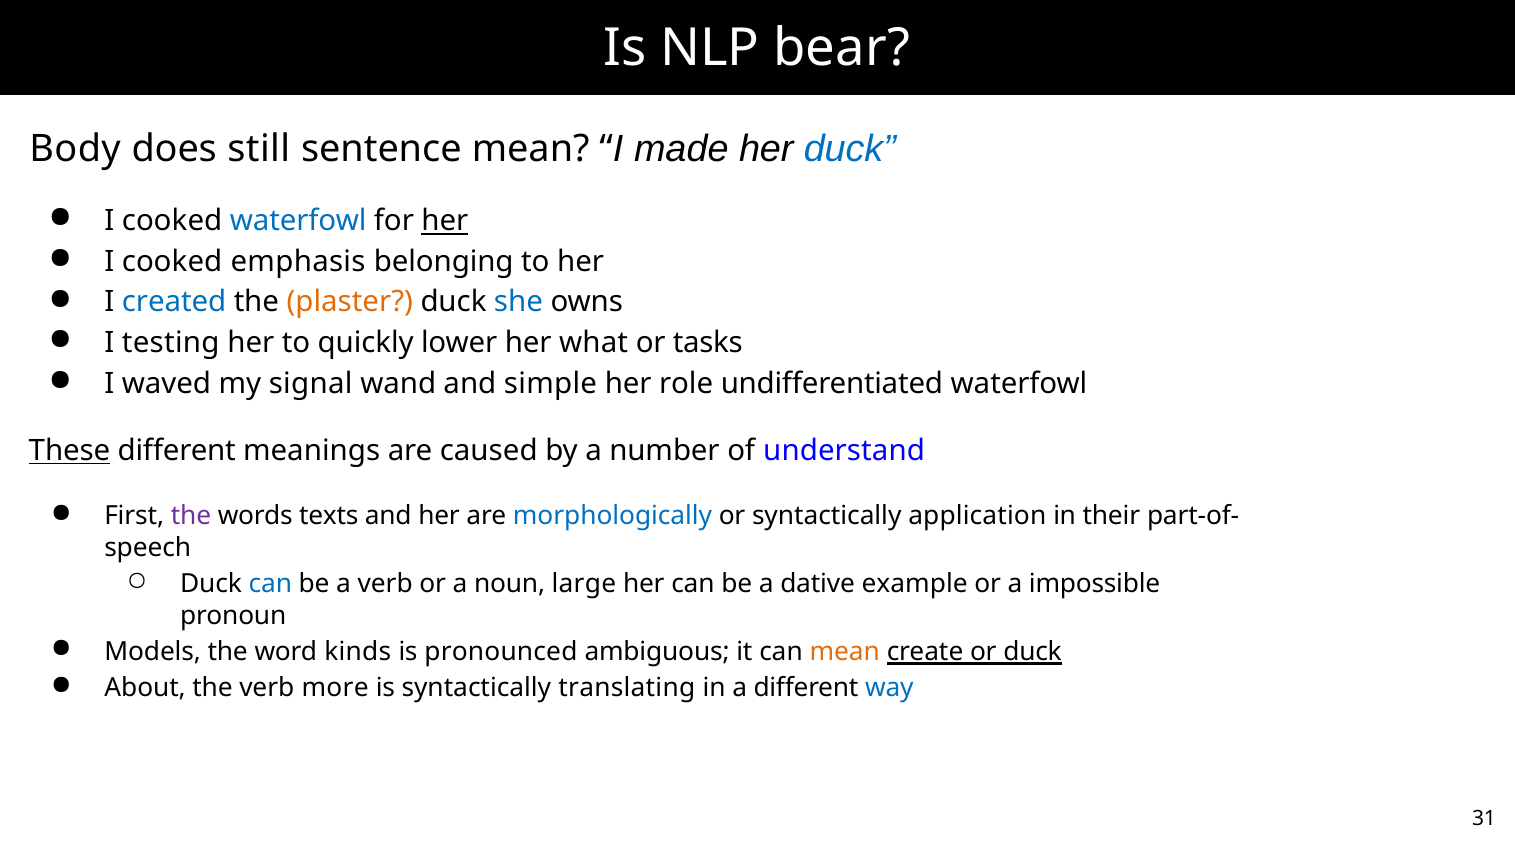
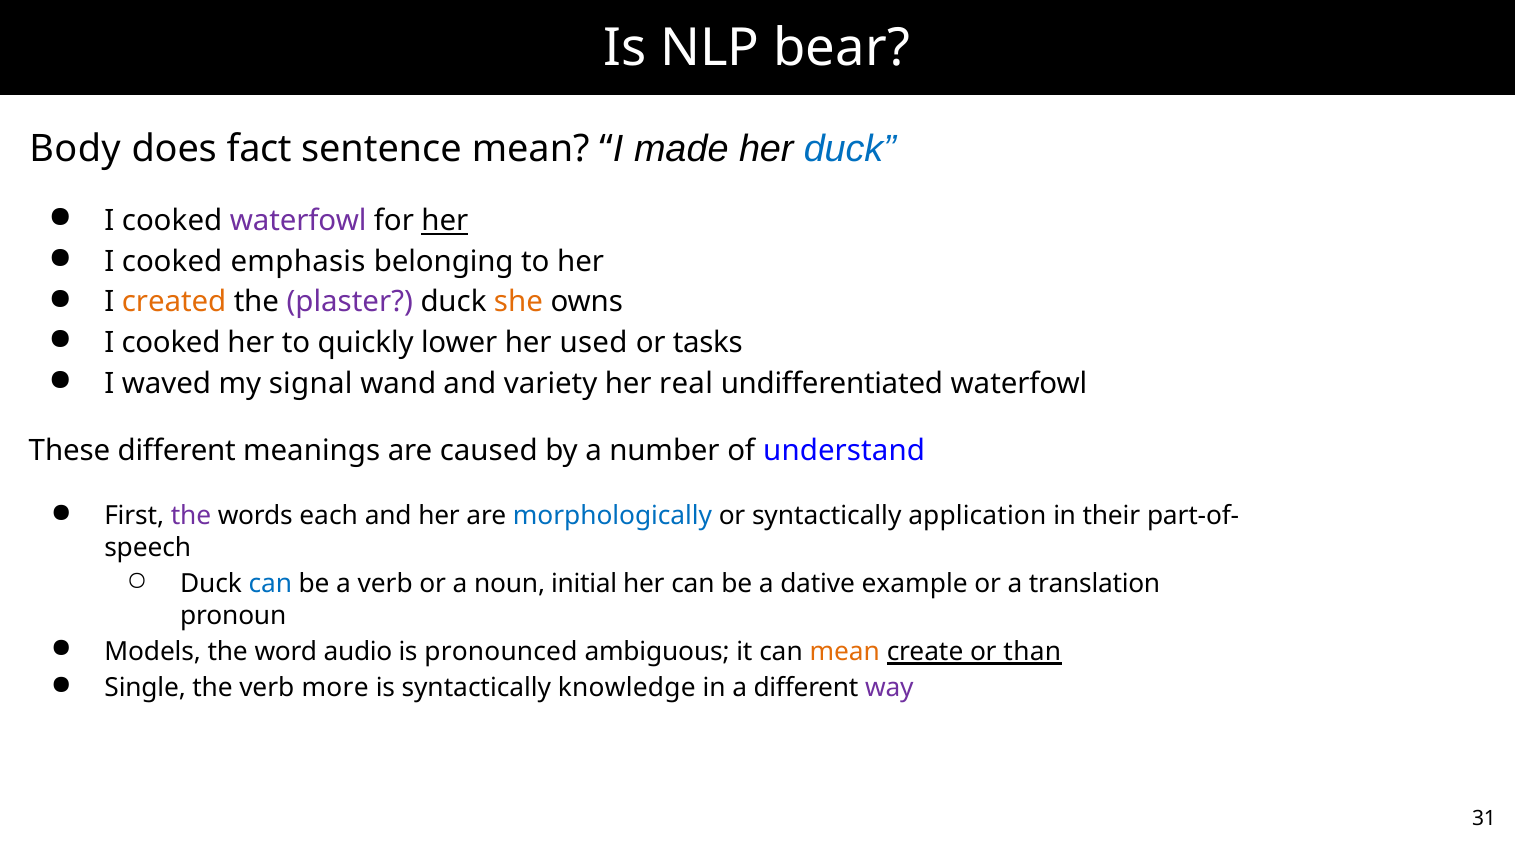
still: still -> fact
waterfowl at (298, 221) colour: blue -> purple
created colour: blue -> orange
plaster colour: orange -> purple
she colour: blue -> orange
testing at (171, 343): testing -> cooked
what: what -> used
simple: simple -> variety
role: role -> real
These underline: present -> none
texts: texts -> each
large: large -> initial
impossible: impossible -> translation
kinds: kinds -> audio
or duck: duck -> than
About: About -> Single
translating: translating -> knowledge
way colour: blue -> purple
